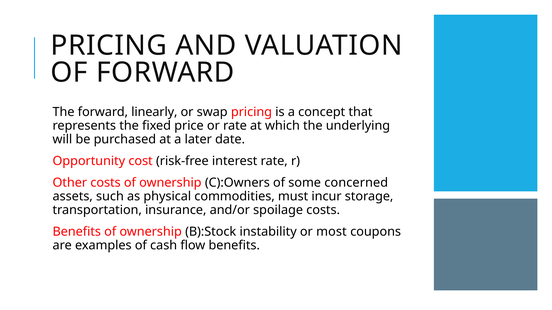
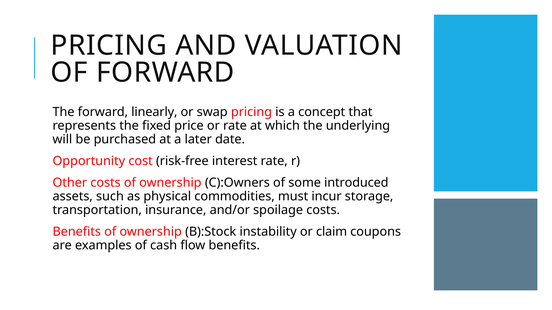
concerned: concerned -> introduced
most: most -> claim
